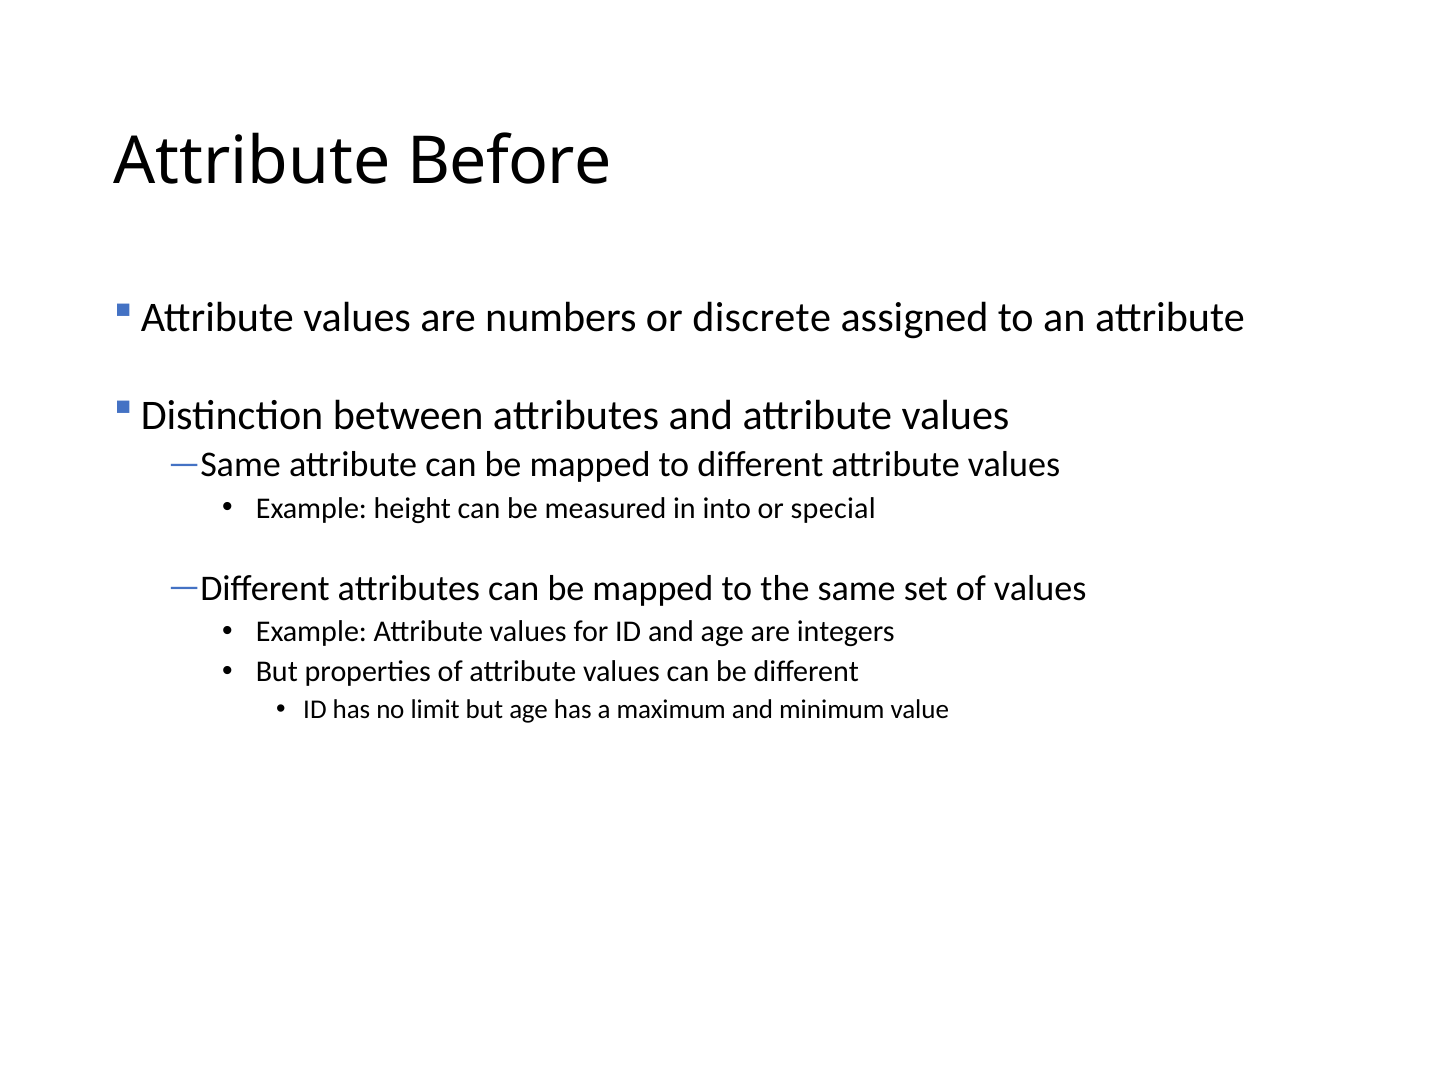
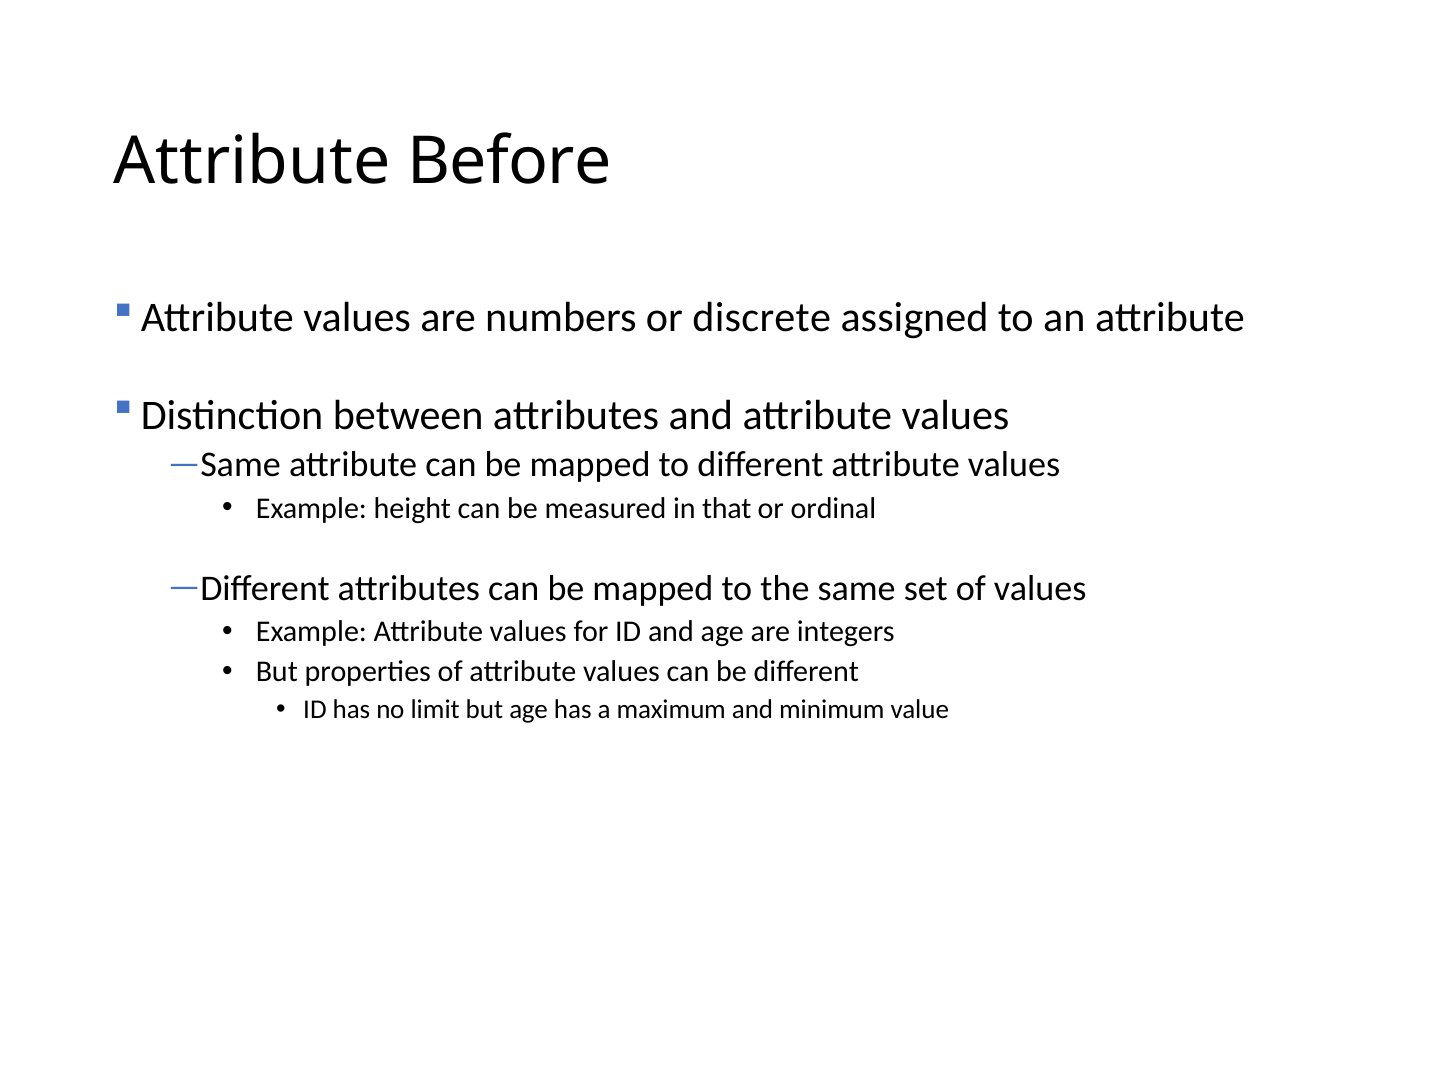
into: into -> that
special: special -> ordinal
